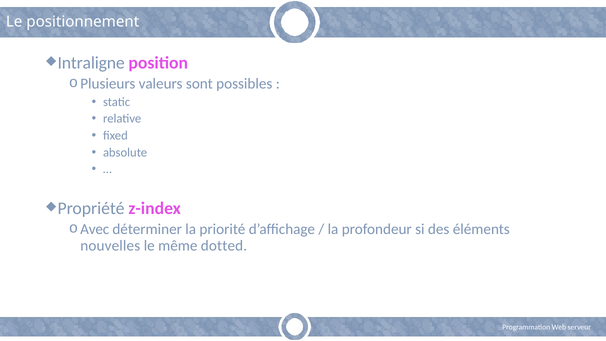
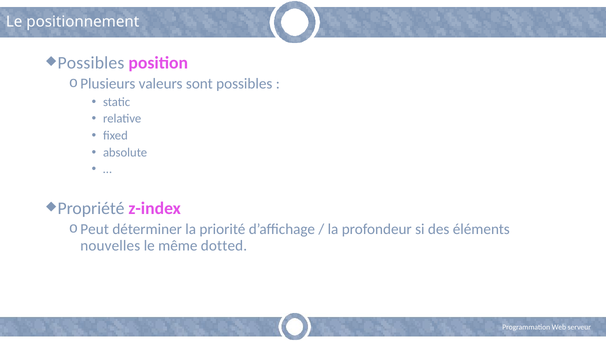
Intraligne at (91, 63): Intraligne -> Possibles
Avec: Avec -> Peut
